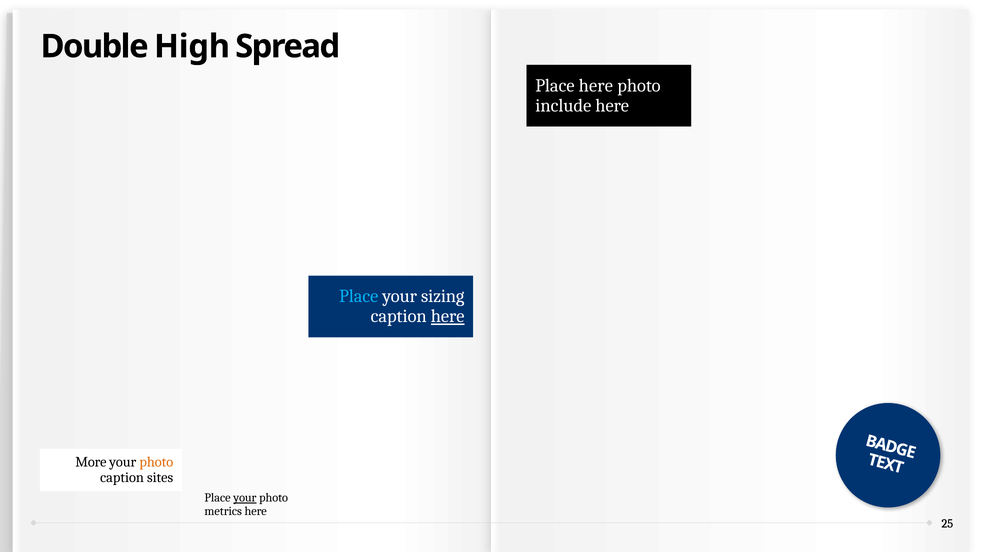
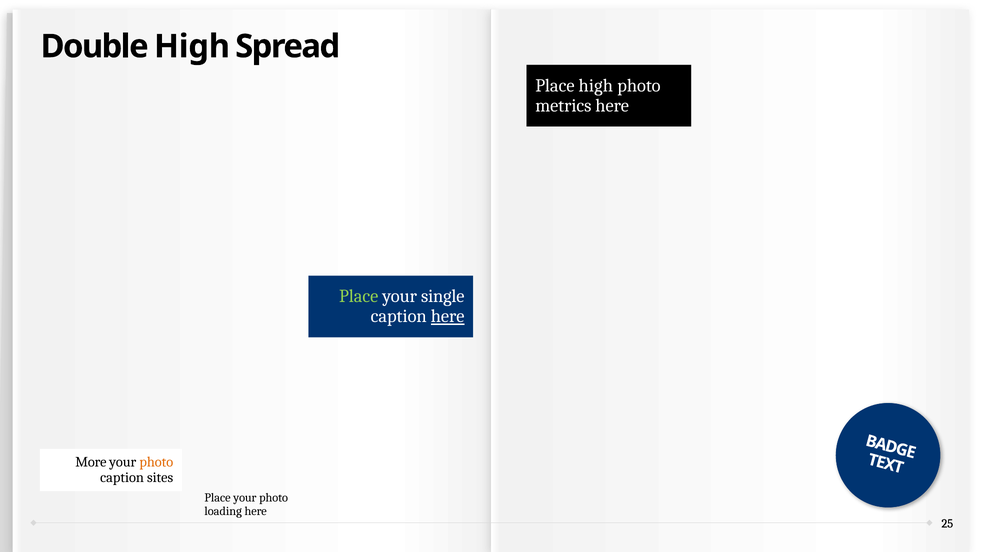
Place here: here -> high
include: include -> metrics
Place at (359, 297) colour: light blue -> light green
sizing: sizing -> single
your at (245, 498) underline: present -> none
metrics: metrics -> loading
